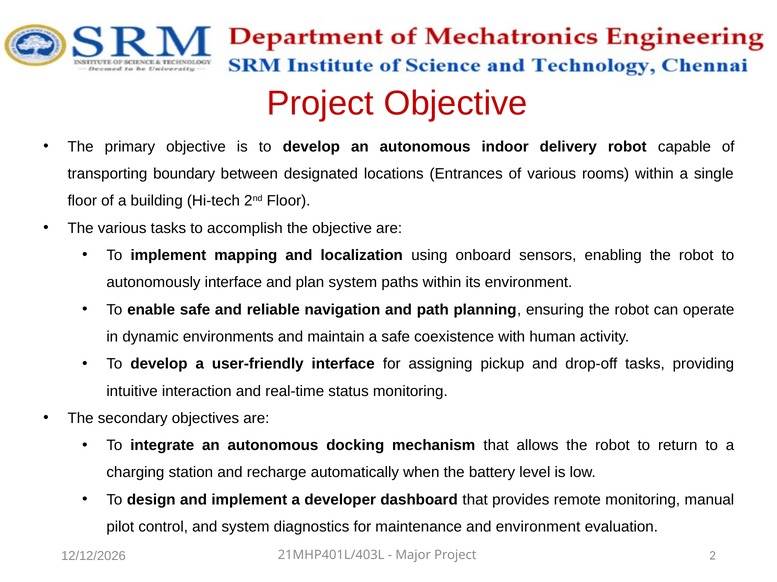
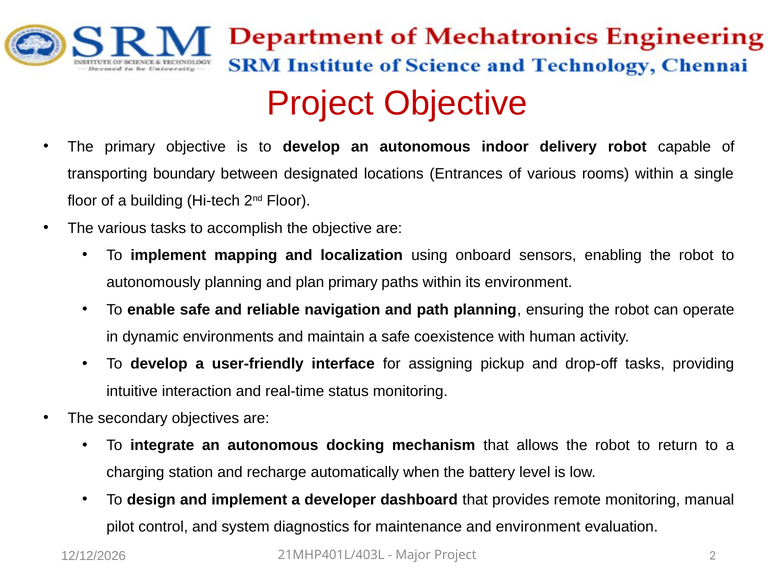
autonomously interface: interface -> planning
plan system: system -> primary
